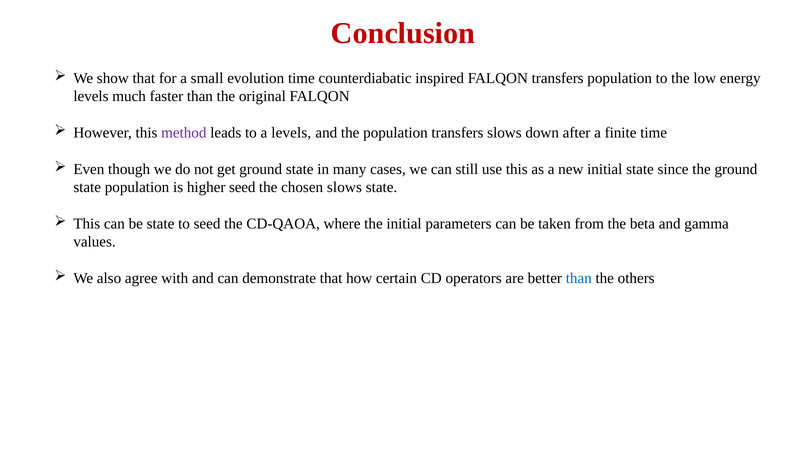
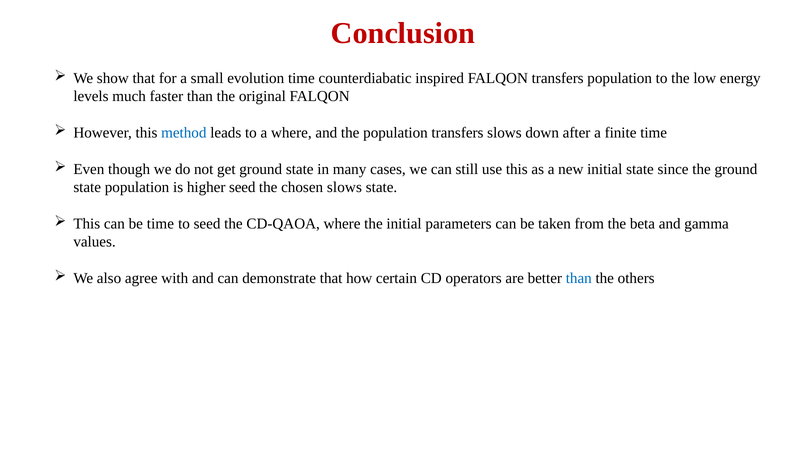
method colour: purple -> blue
a levels: levels -> where
be state: state -> time
